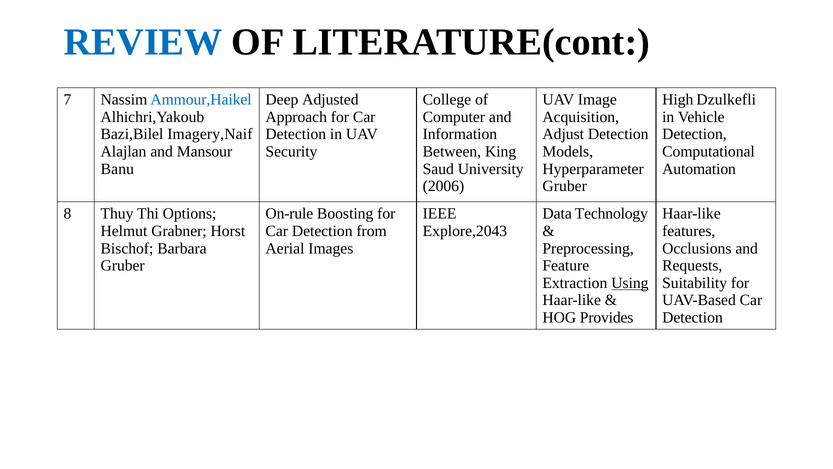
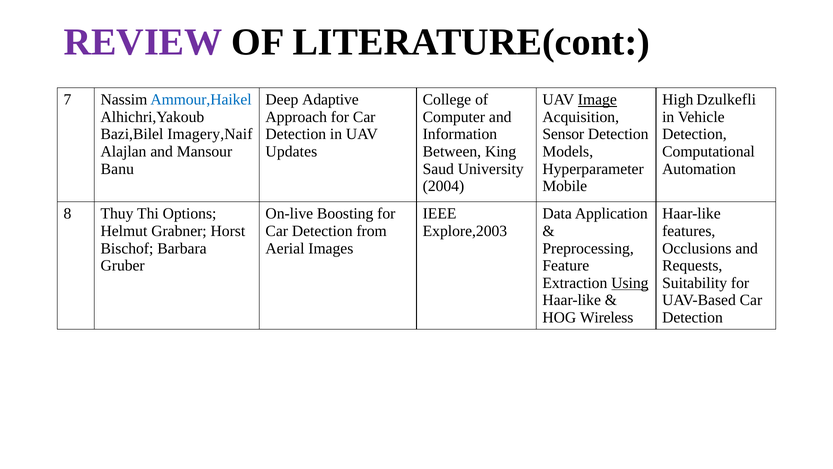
REVIEW colour: blue -> purple
Adjusted: Adjusted -> Adaptive
Image underline: none -> present
Adjust: Adjust -> Sensor
Security: Security -> Updates
2006: 2006 -> 2004
Gruber at (565, 186): Gruber -> Mobile
On-rule: On-rule -> On-live
Technology: Technology -> Application
Explore,2043: Explore,2043 -> Explore,2003
Provides: Provides -> Wireless
